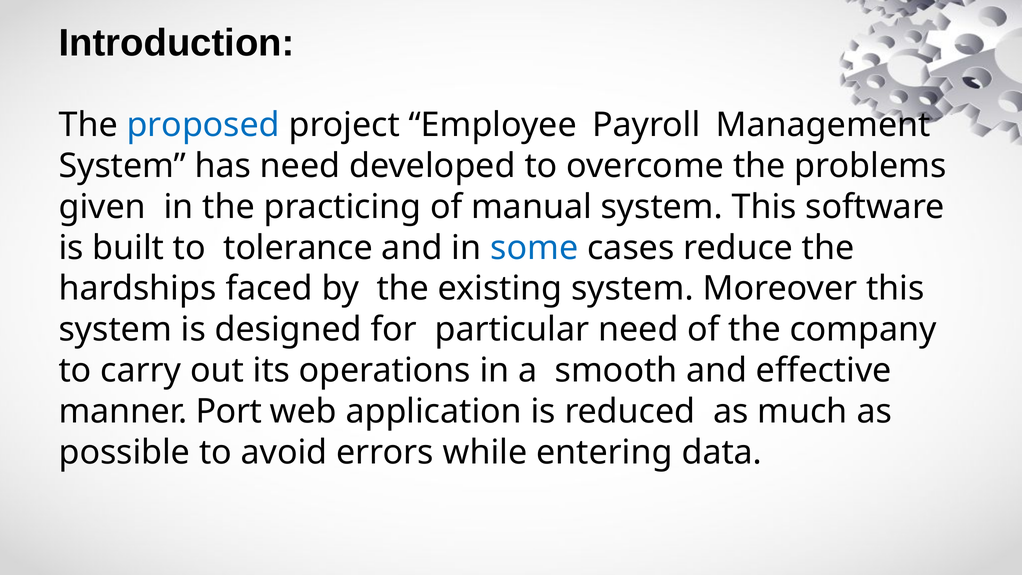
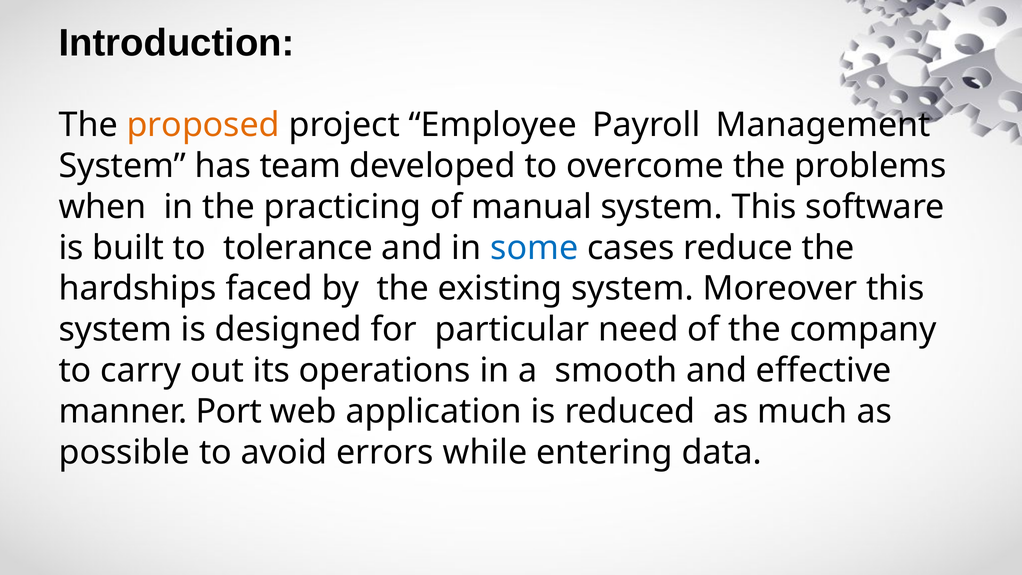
proposed colour: blue -> orange
has need: need -> team
given: given -> when
